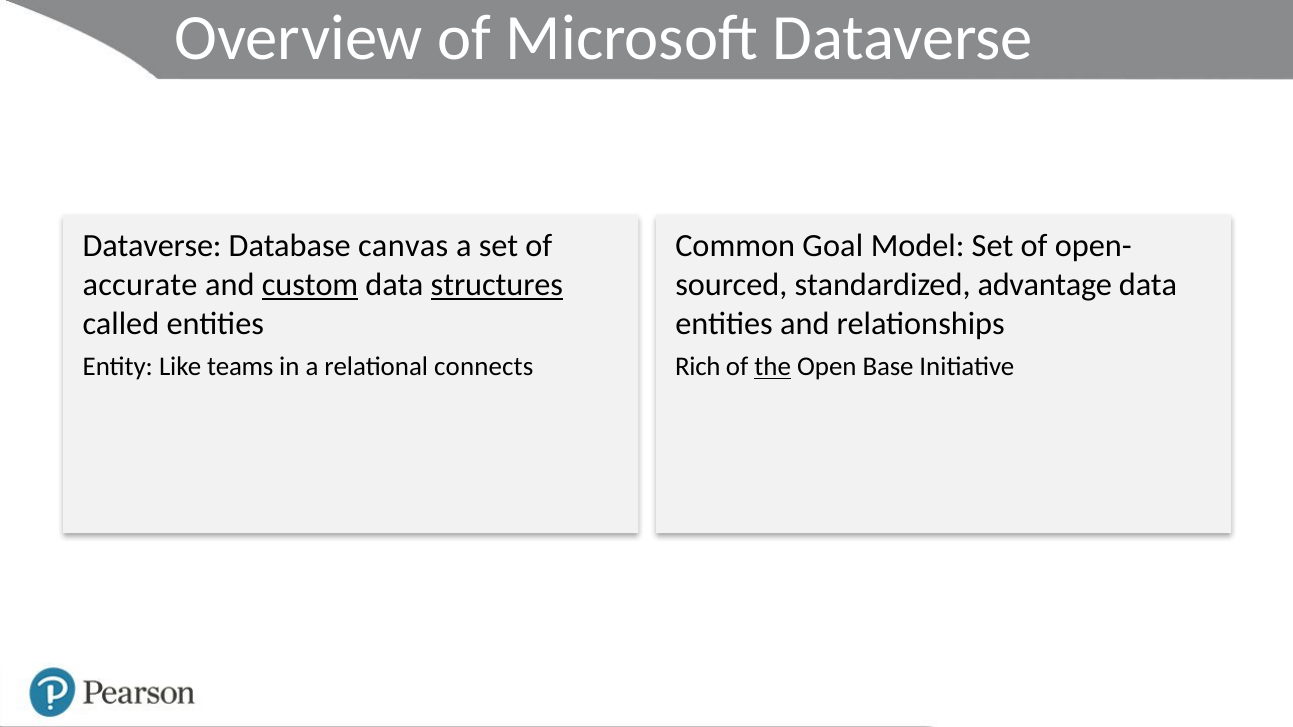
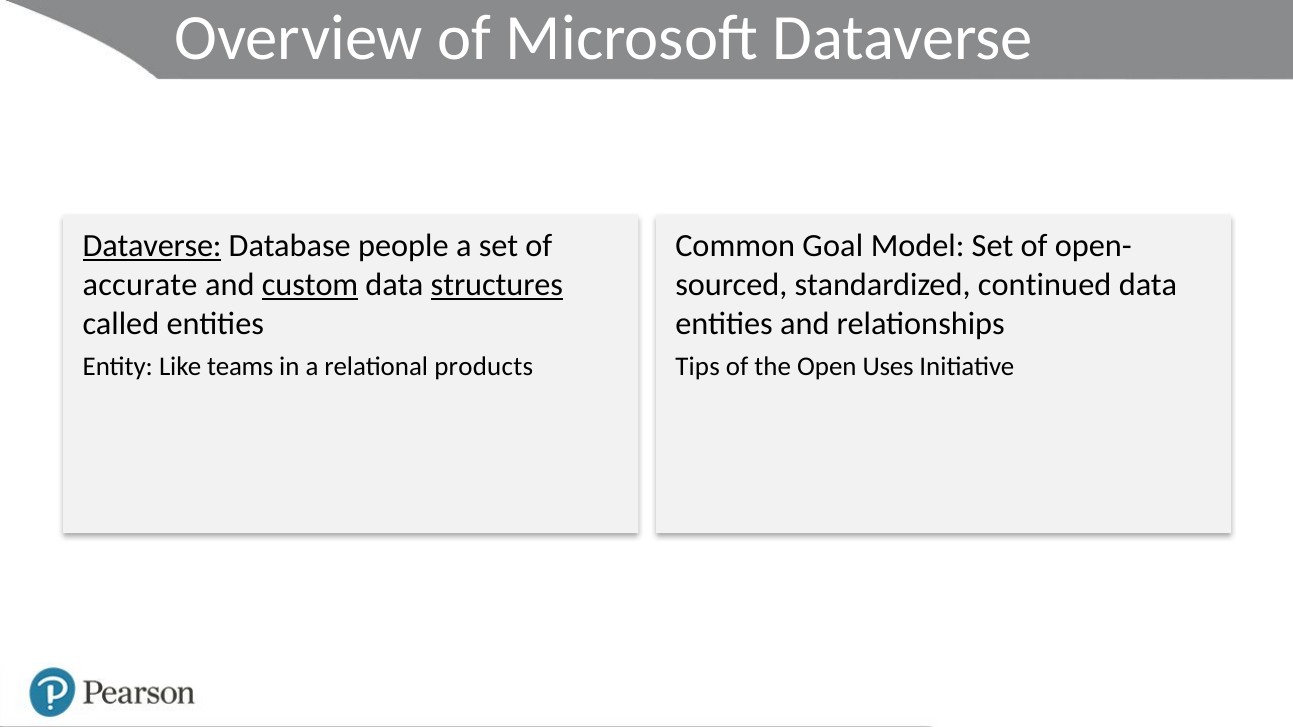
Dataverse at (152, 246) underline: none -> present
canvas: canvas -> people
advantage: advantage -> continued
connects: connects -> products
Rich: Rich -> Tips
the underline: present -> none
Base: Base -> Uses
